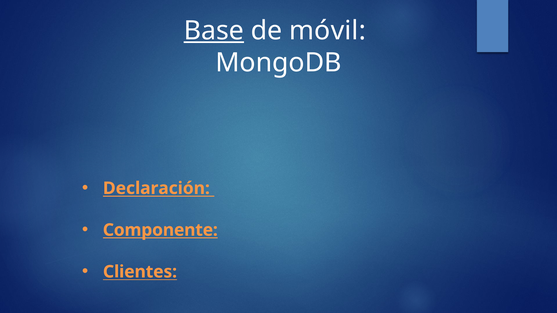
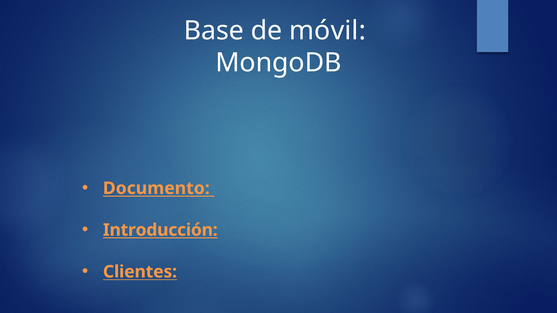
Base underline: present -> none
Declaración: Declaración -> Documento
Componente: Componente -> Introducción
